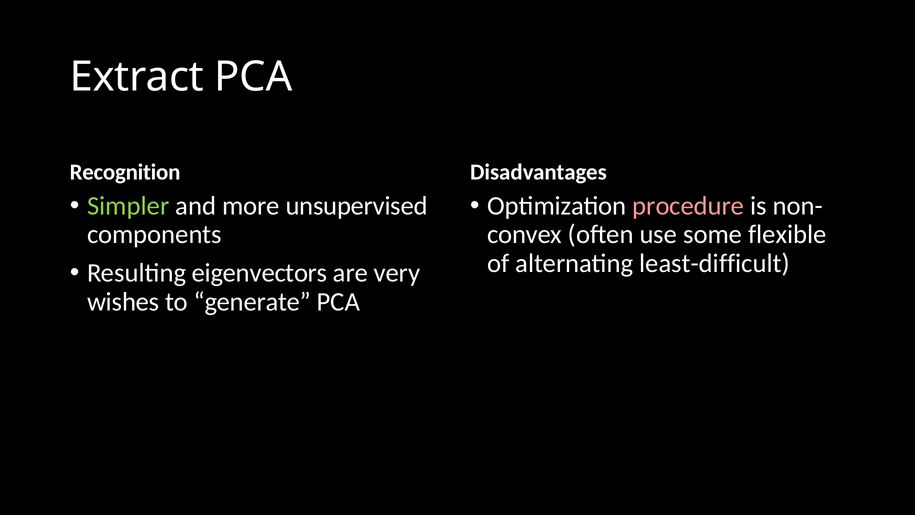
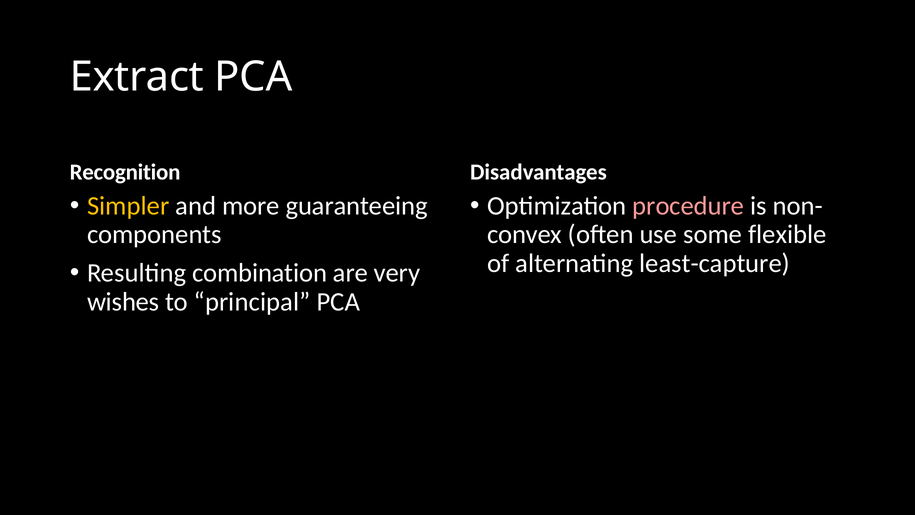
Simpler colour: light green -> yellow
unsupervised: unsupervised -> guaranteeing
least-difficult: least-difficult -> least-capture
eigenvectors: eigenvectors -> combination
generate: generate -> principal
